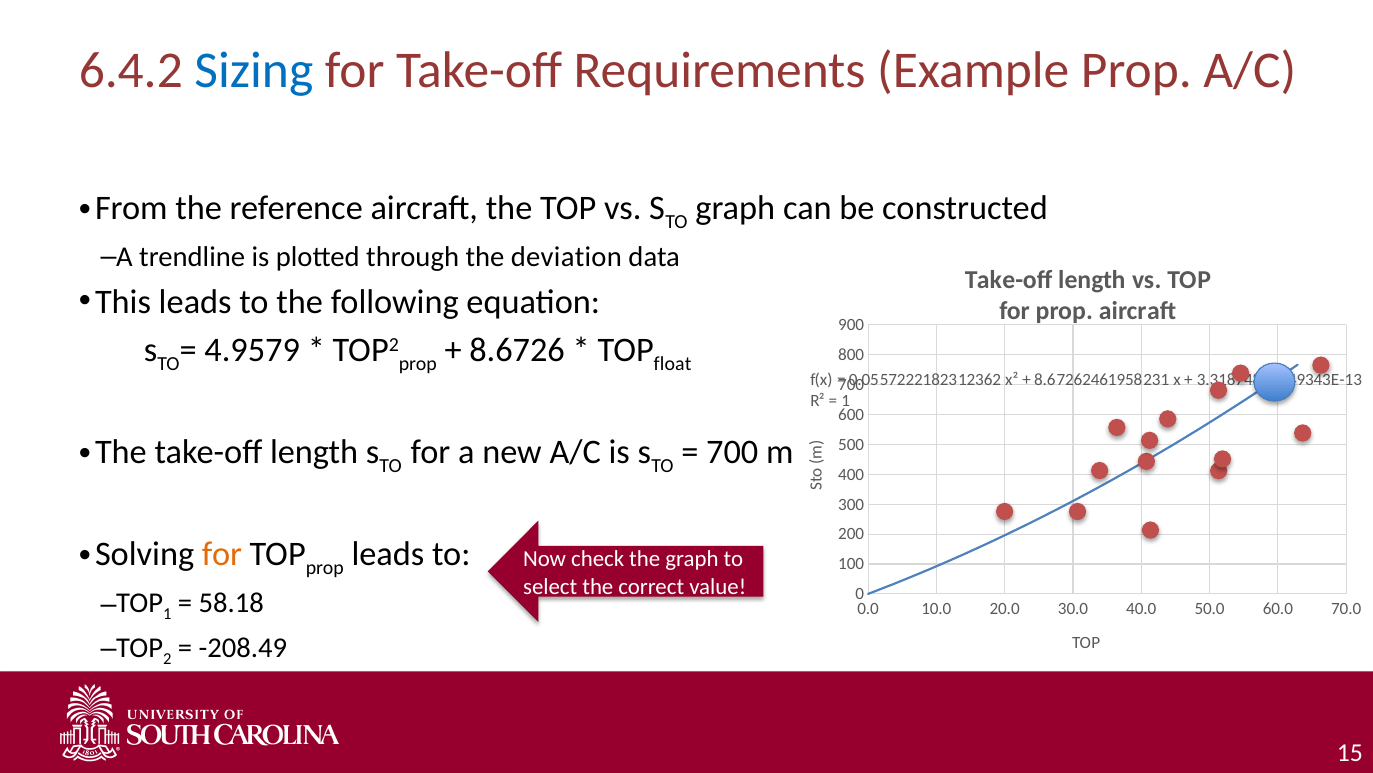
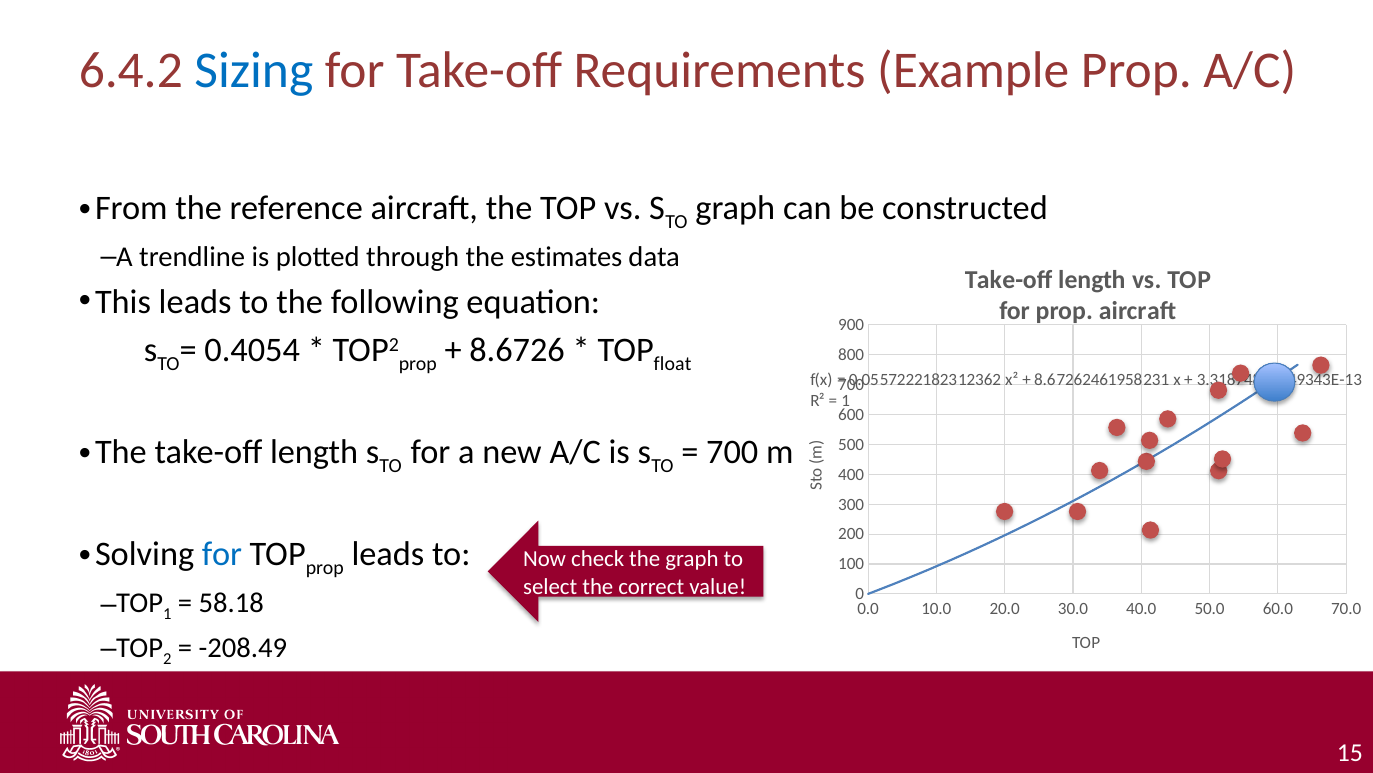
deviation: deviation -> estimates
4.9579: 4.9579 -> 0.4054
for at (222, 554) colour: orange -> blue
